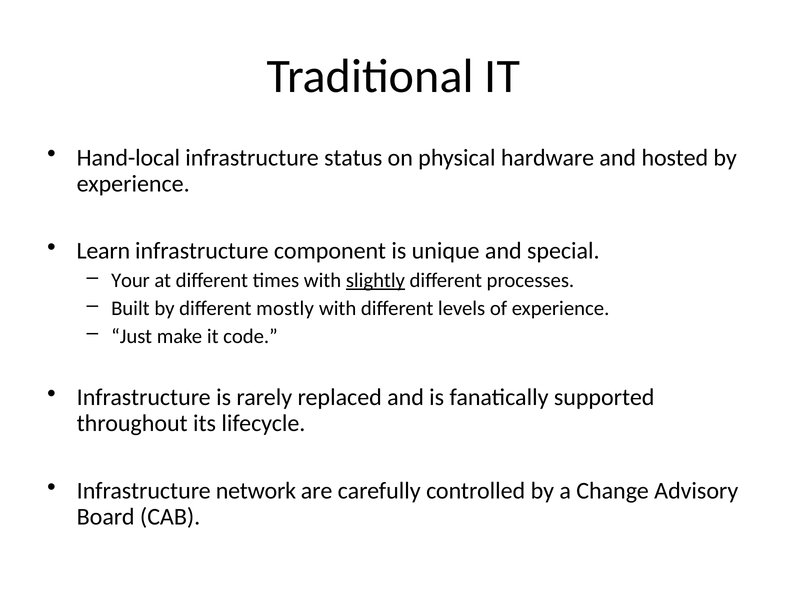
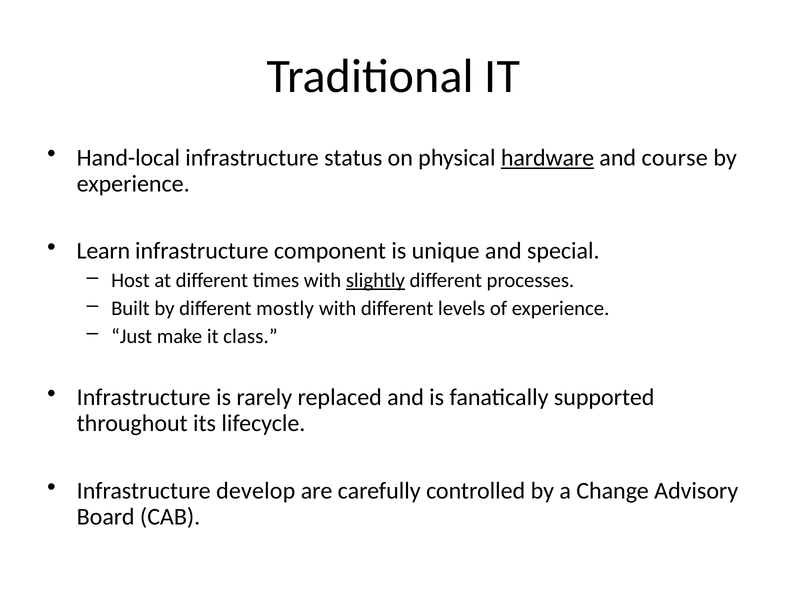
hardware underline: none -> present
hosted: hosted -> course
Your: Your -> Host
code: code -> class
network: network -> develop
